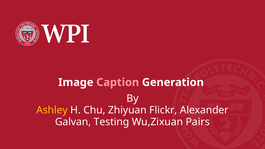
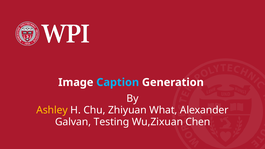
Caption colour: pink -> light blue
Flickr: Flickr -> What
Pairs: Pairs -> Chen
